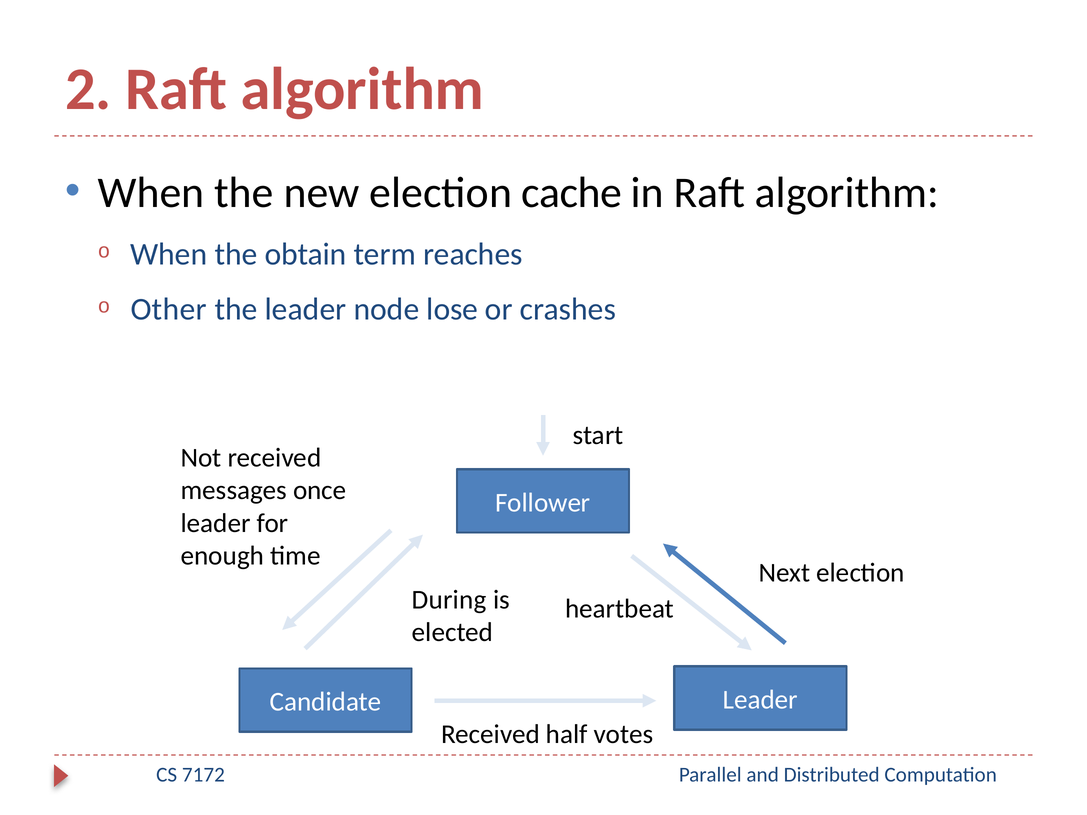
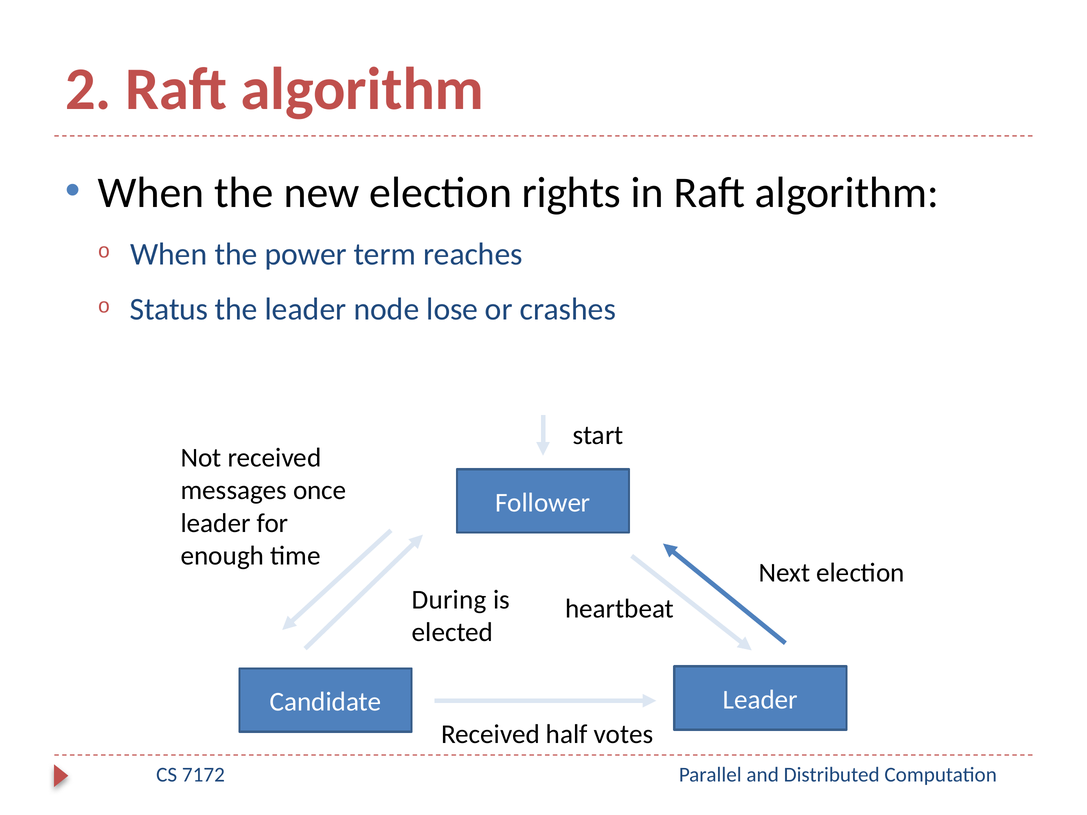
cache: cache -> rights
obtain: obtain -> power
Other: Other -> Status
